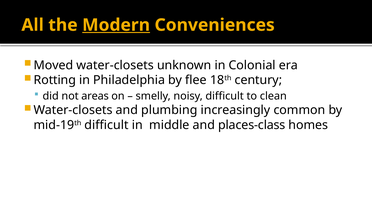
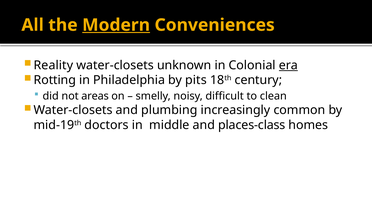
Moved: Moved -> Reality
era underline: none -> present
flee: flee -> pits
mid-19th difficult: difficult -> doctors
